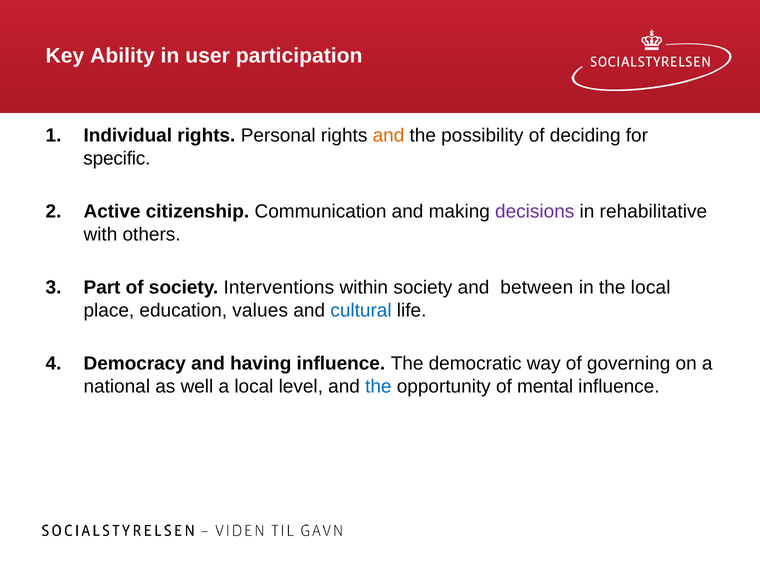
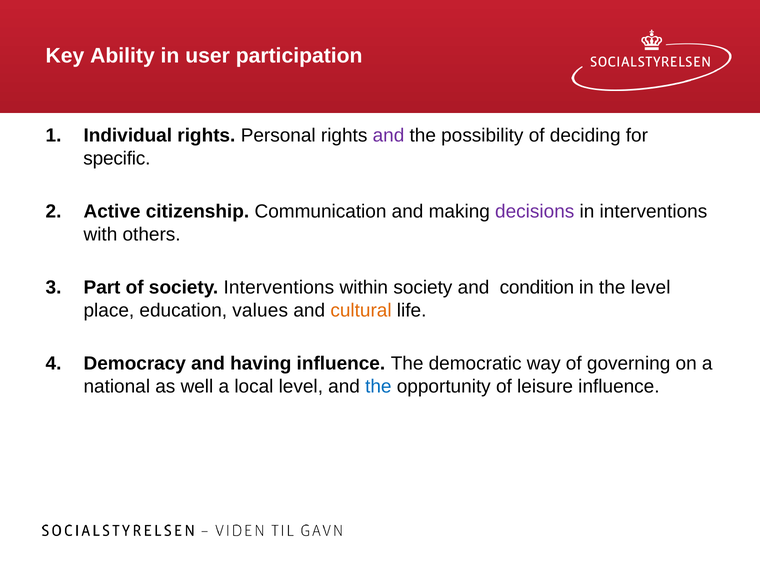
and at (389, 136) colour: orange -> purple
in rehabilitative: rehabilitative -> interventions
between: between -> condition
the local: local -> level
cultural colour: blue -> orange
mental: mental -> leisure
